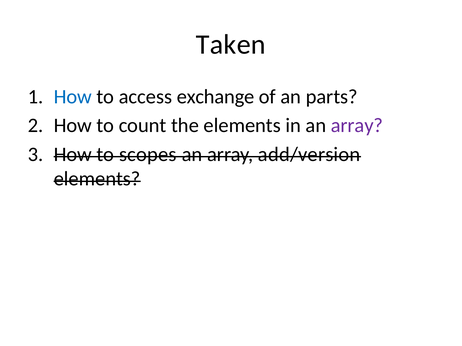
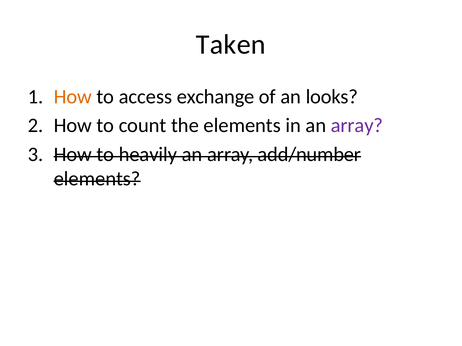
How at (73, 97) colour: blue -> orange
parts: parts -> looks
scopes: scopes -> heavily
add/version: add/version -> add/number
